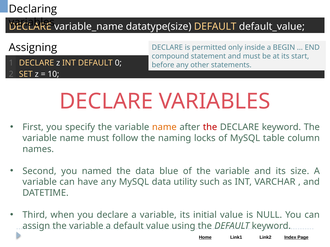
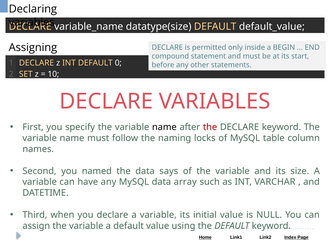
name at (164, 127) colour: orange -> black
blue: blue -> says
utility: utility -> array
